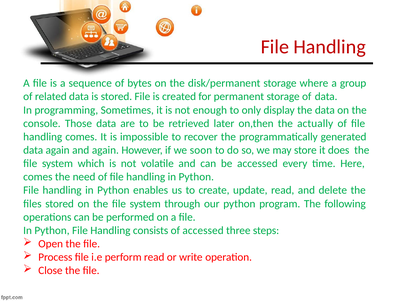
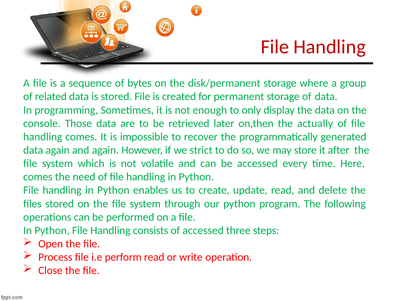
soon: soon -> strict
does: does -> after
